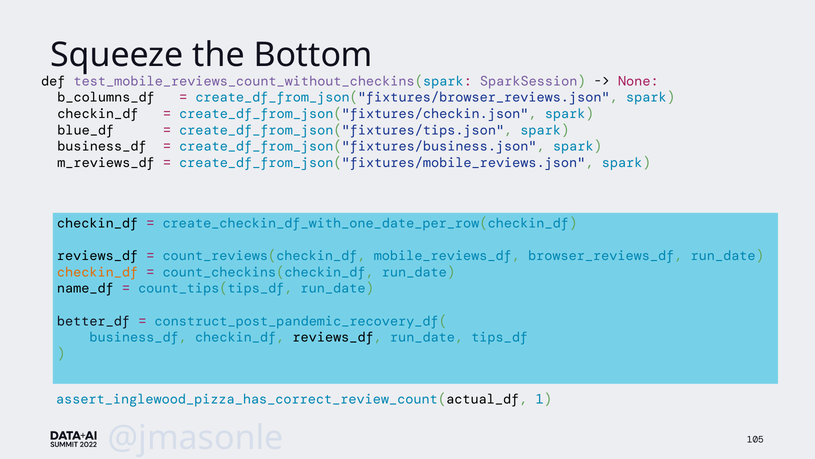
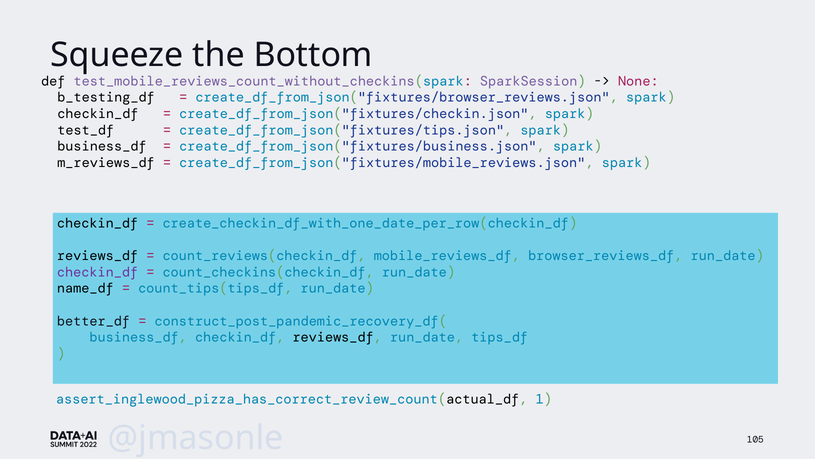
b_columns_df: b_columns_df -> b_testing_df
blue_df: blue_df -> test_df
checkin_df at (98, 272) colour: orange -> purple
